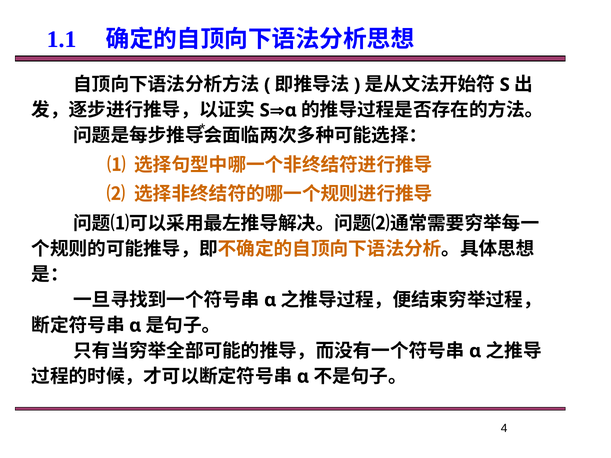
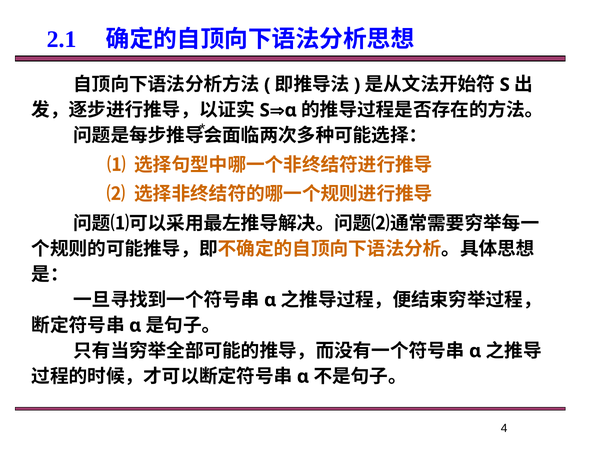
1.1: 1.1 -> 2.1
